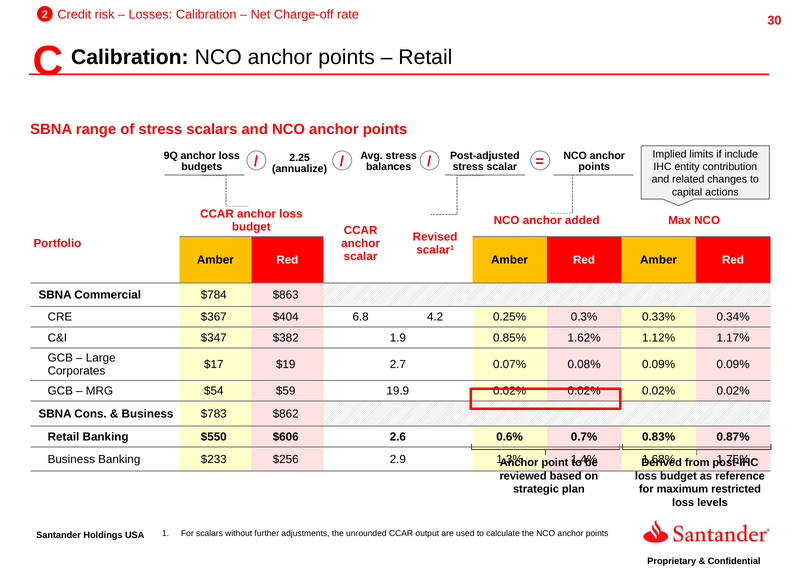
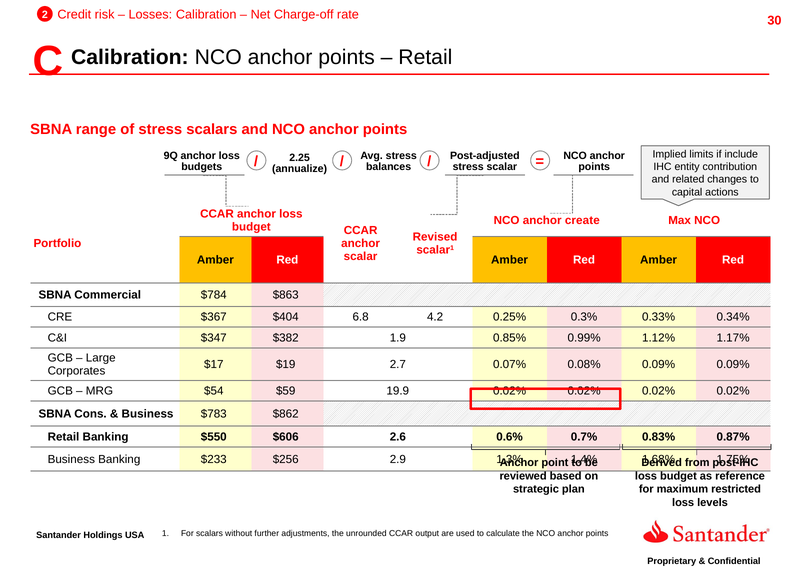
added: added -> create
1.62%: 1.62% -> 0.99%
